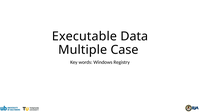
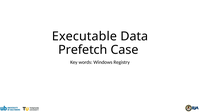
Multiple: Multiple -> Prefetch
